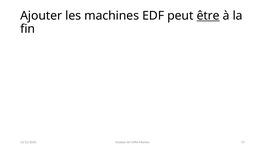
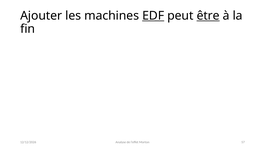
EDF underline: none -> present
